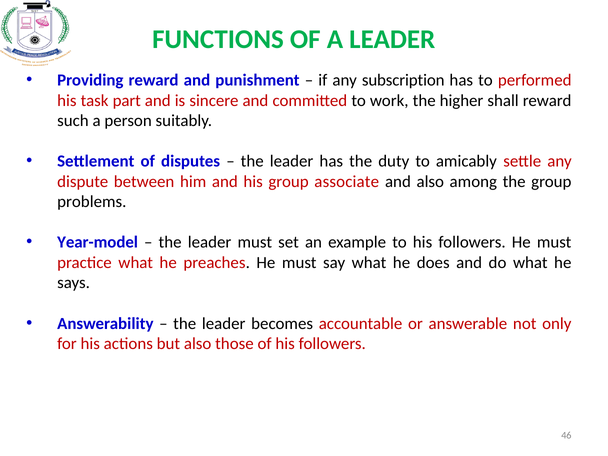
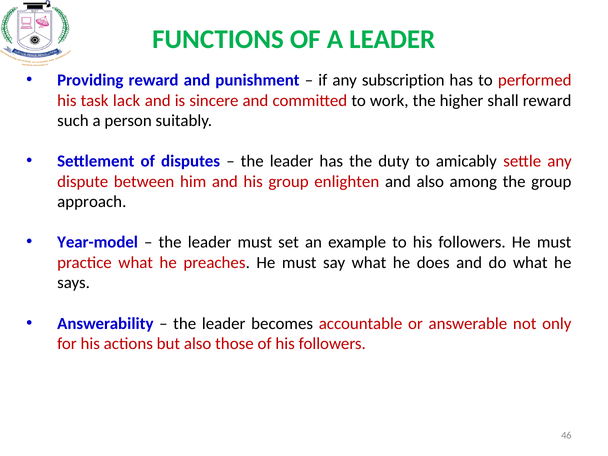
part: part -> lack
associate: associate -> enlighten
problems: problems -> approach
